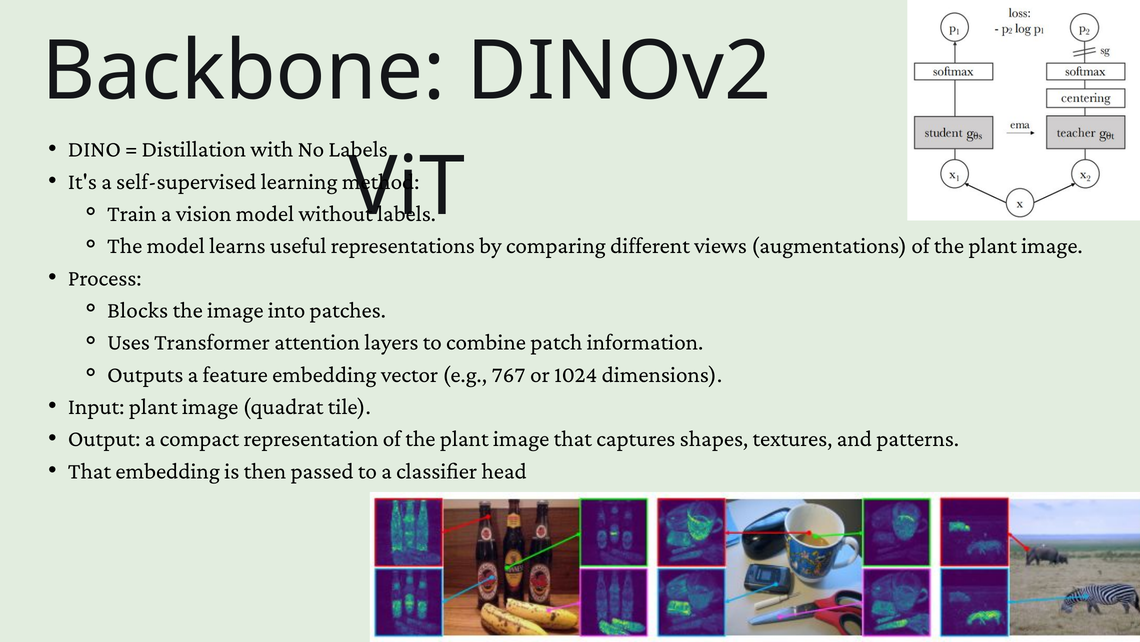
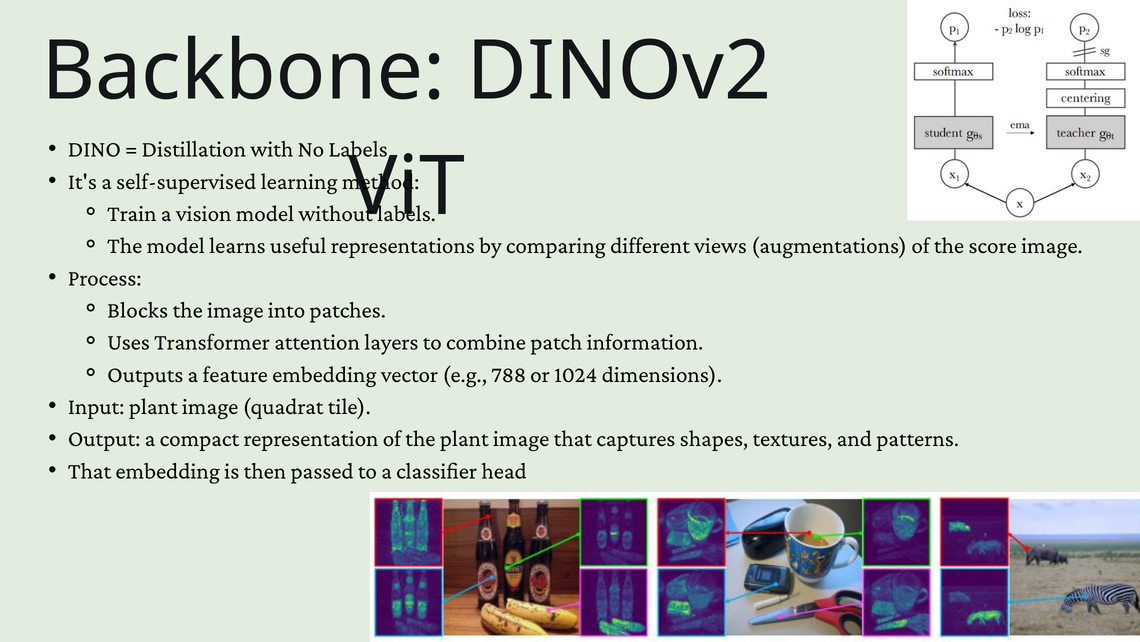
augmentations of the plant: plant -> score
767: 767 -> 788
